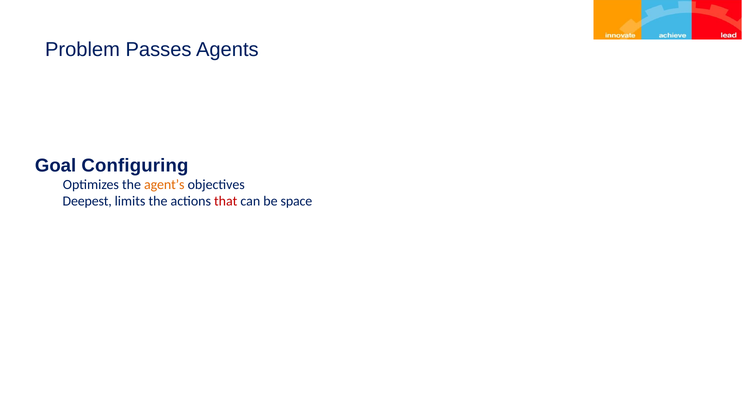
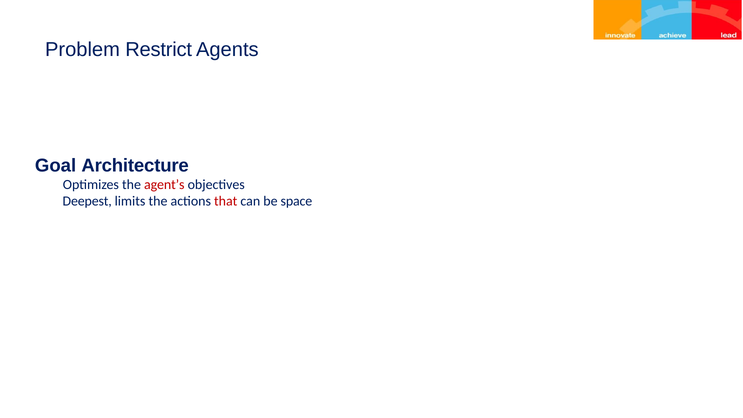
Passes: Passes -> Restrict
Configuring: Configuring -> Architecture
agent’s colour: orange -> red
